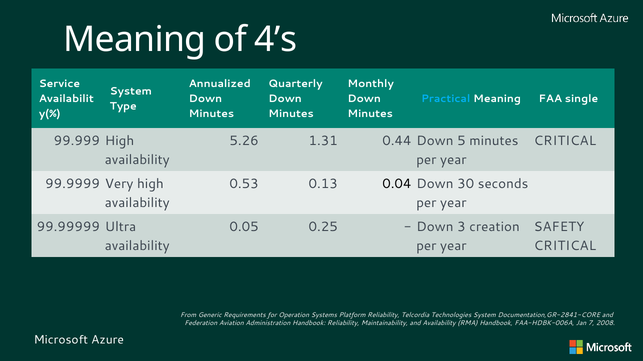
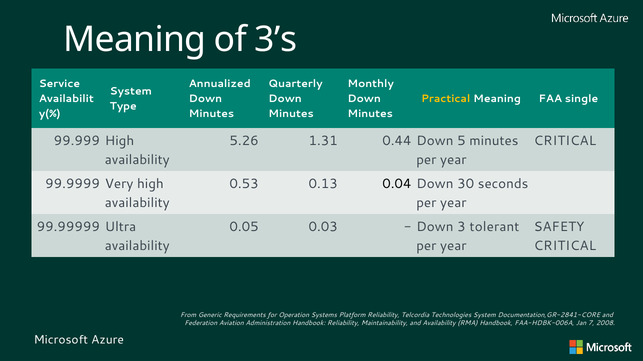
4’s: 4’s -> 3’s
Practical colour: light blue -> yellow
0.25: 0.25 -> 0.03
creation: creation -> tolerant
